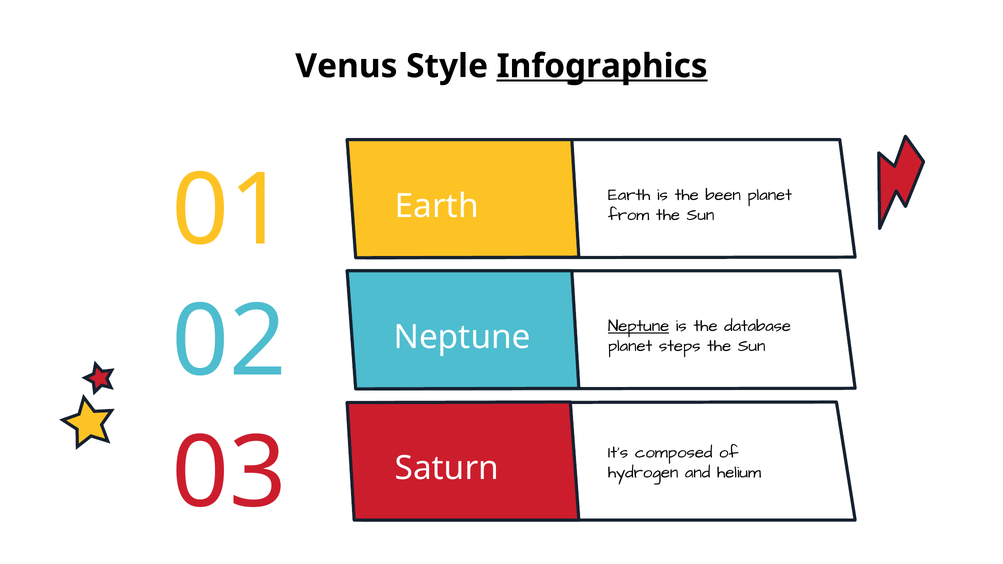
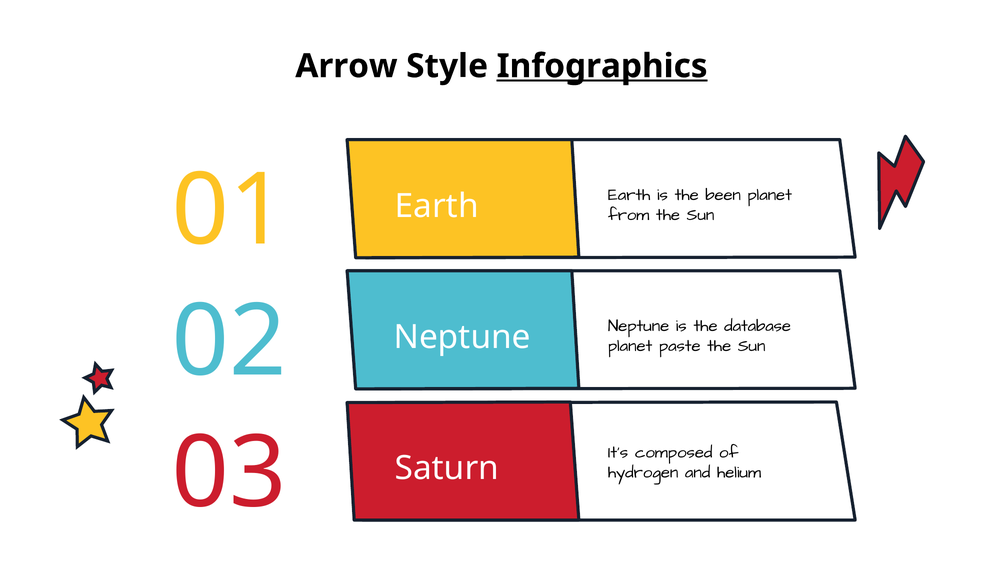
Venus: Venus -> Arrow
Neptune at (639, 326) underline: present -> none
steps: steps -> paste
